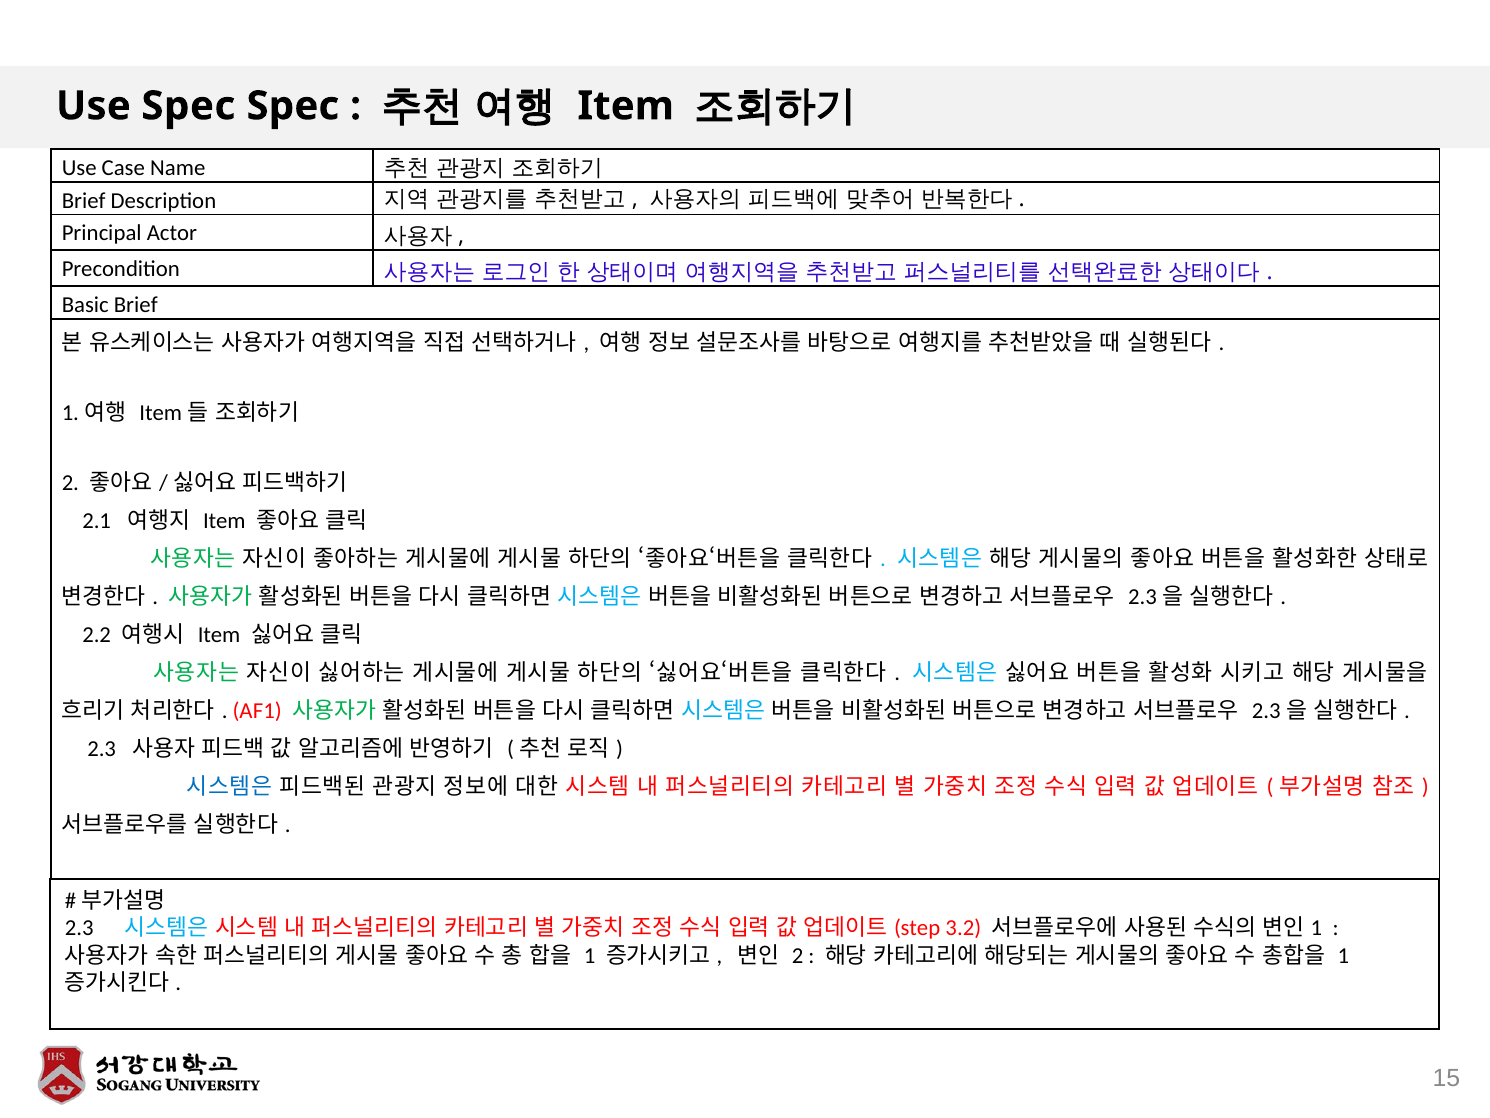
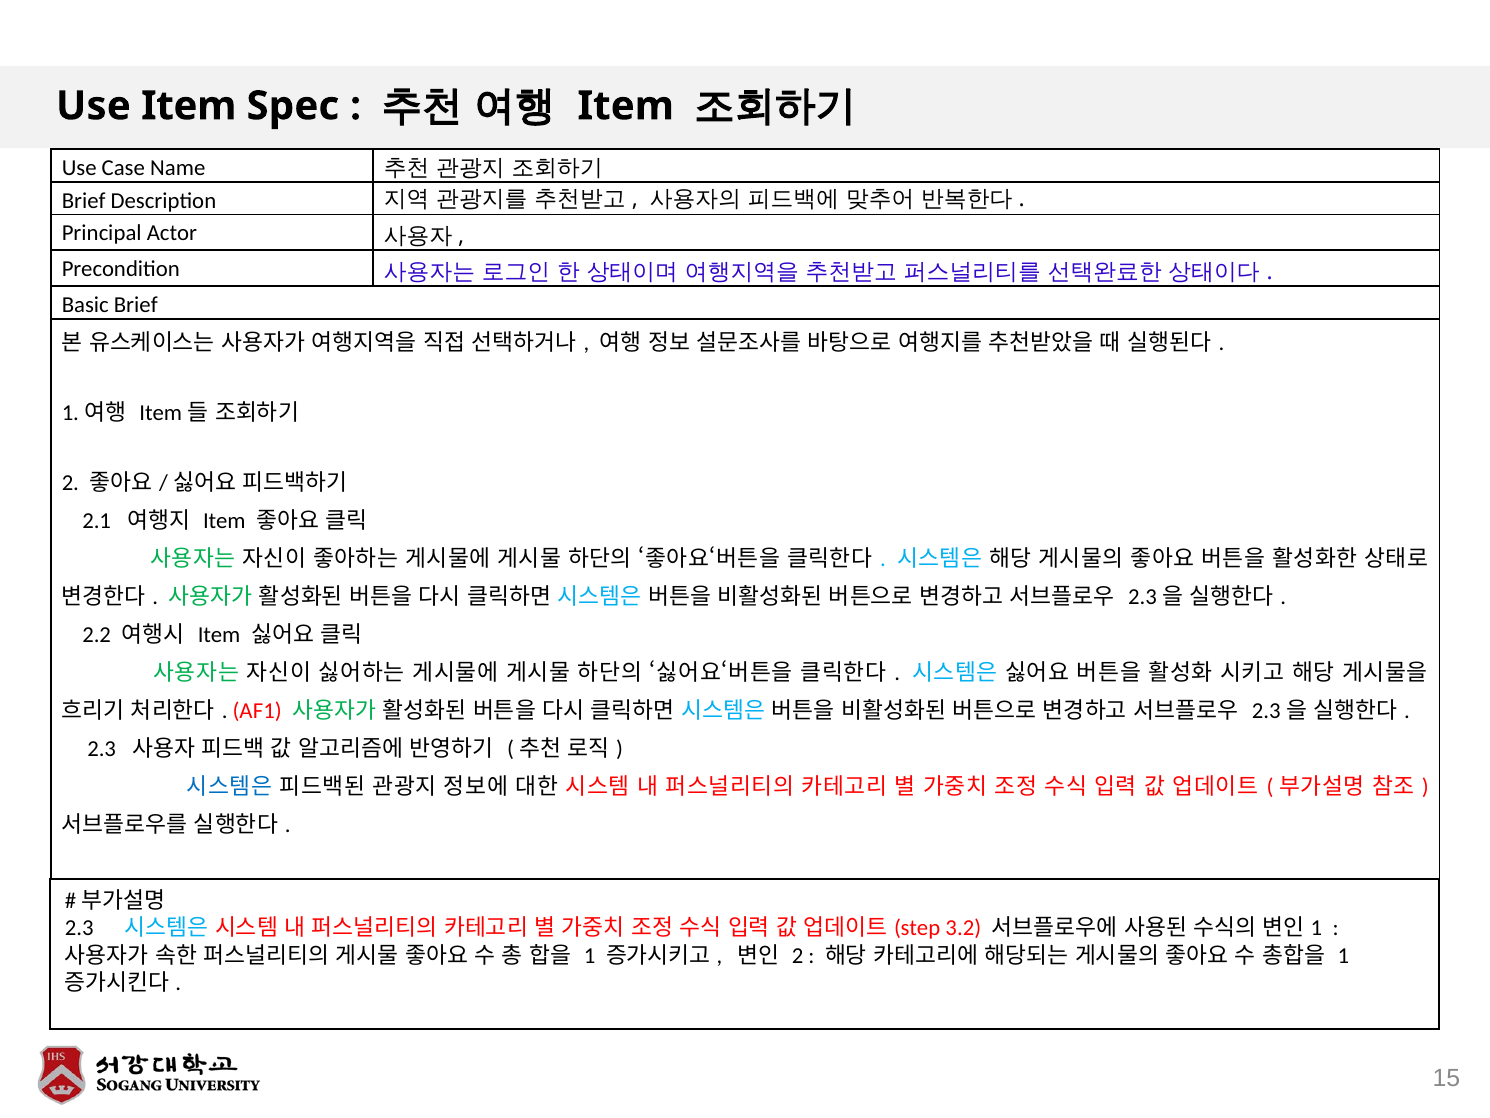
Use Spec: Spec -> Item
